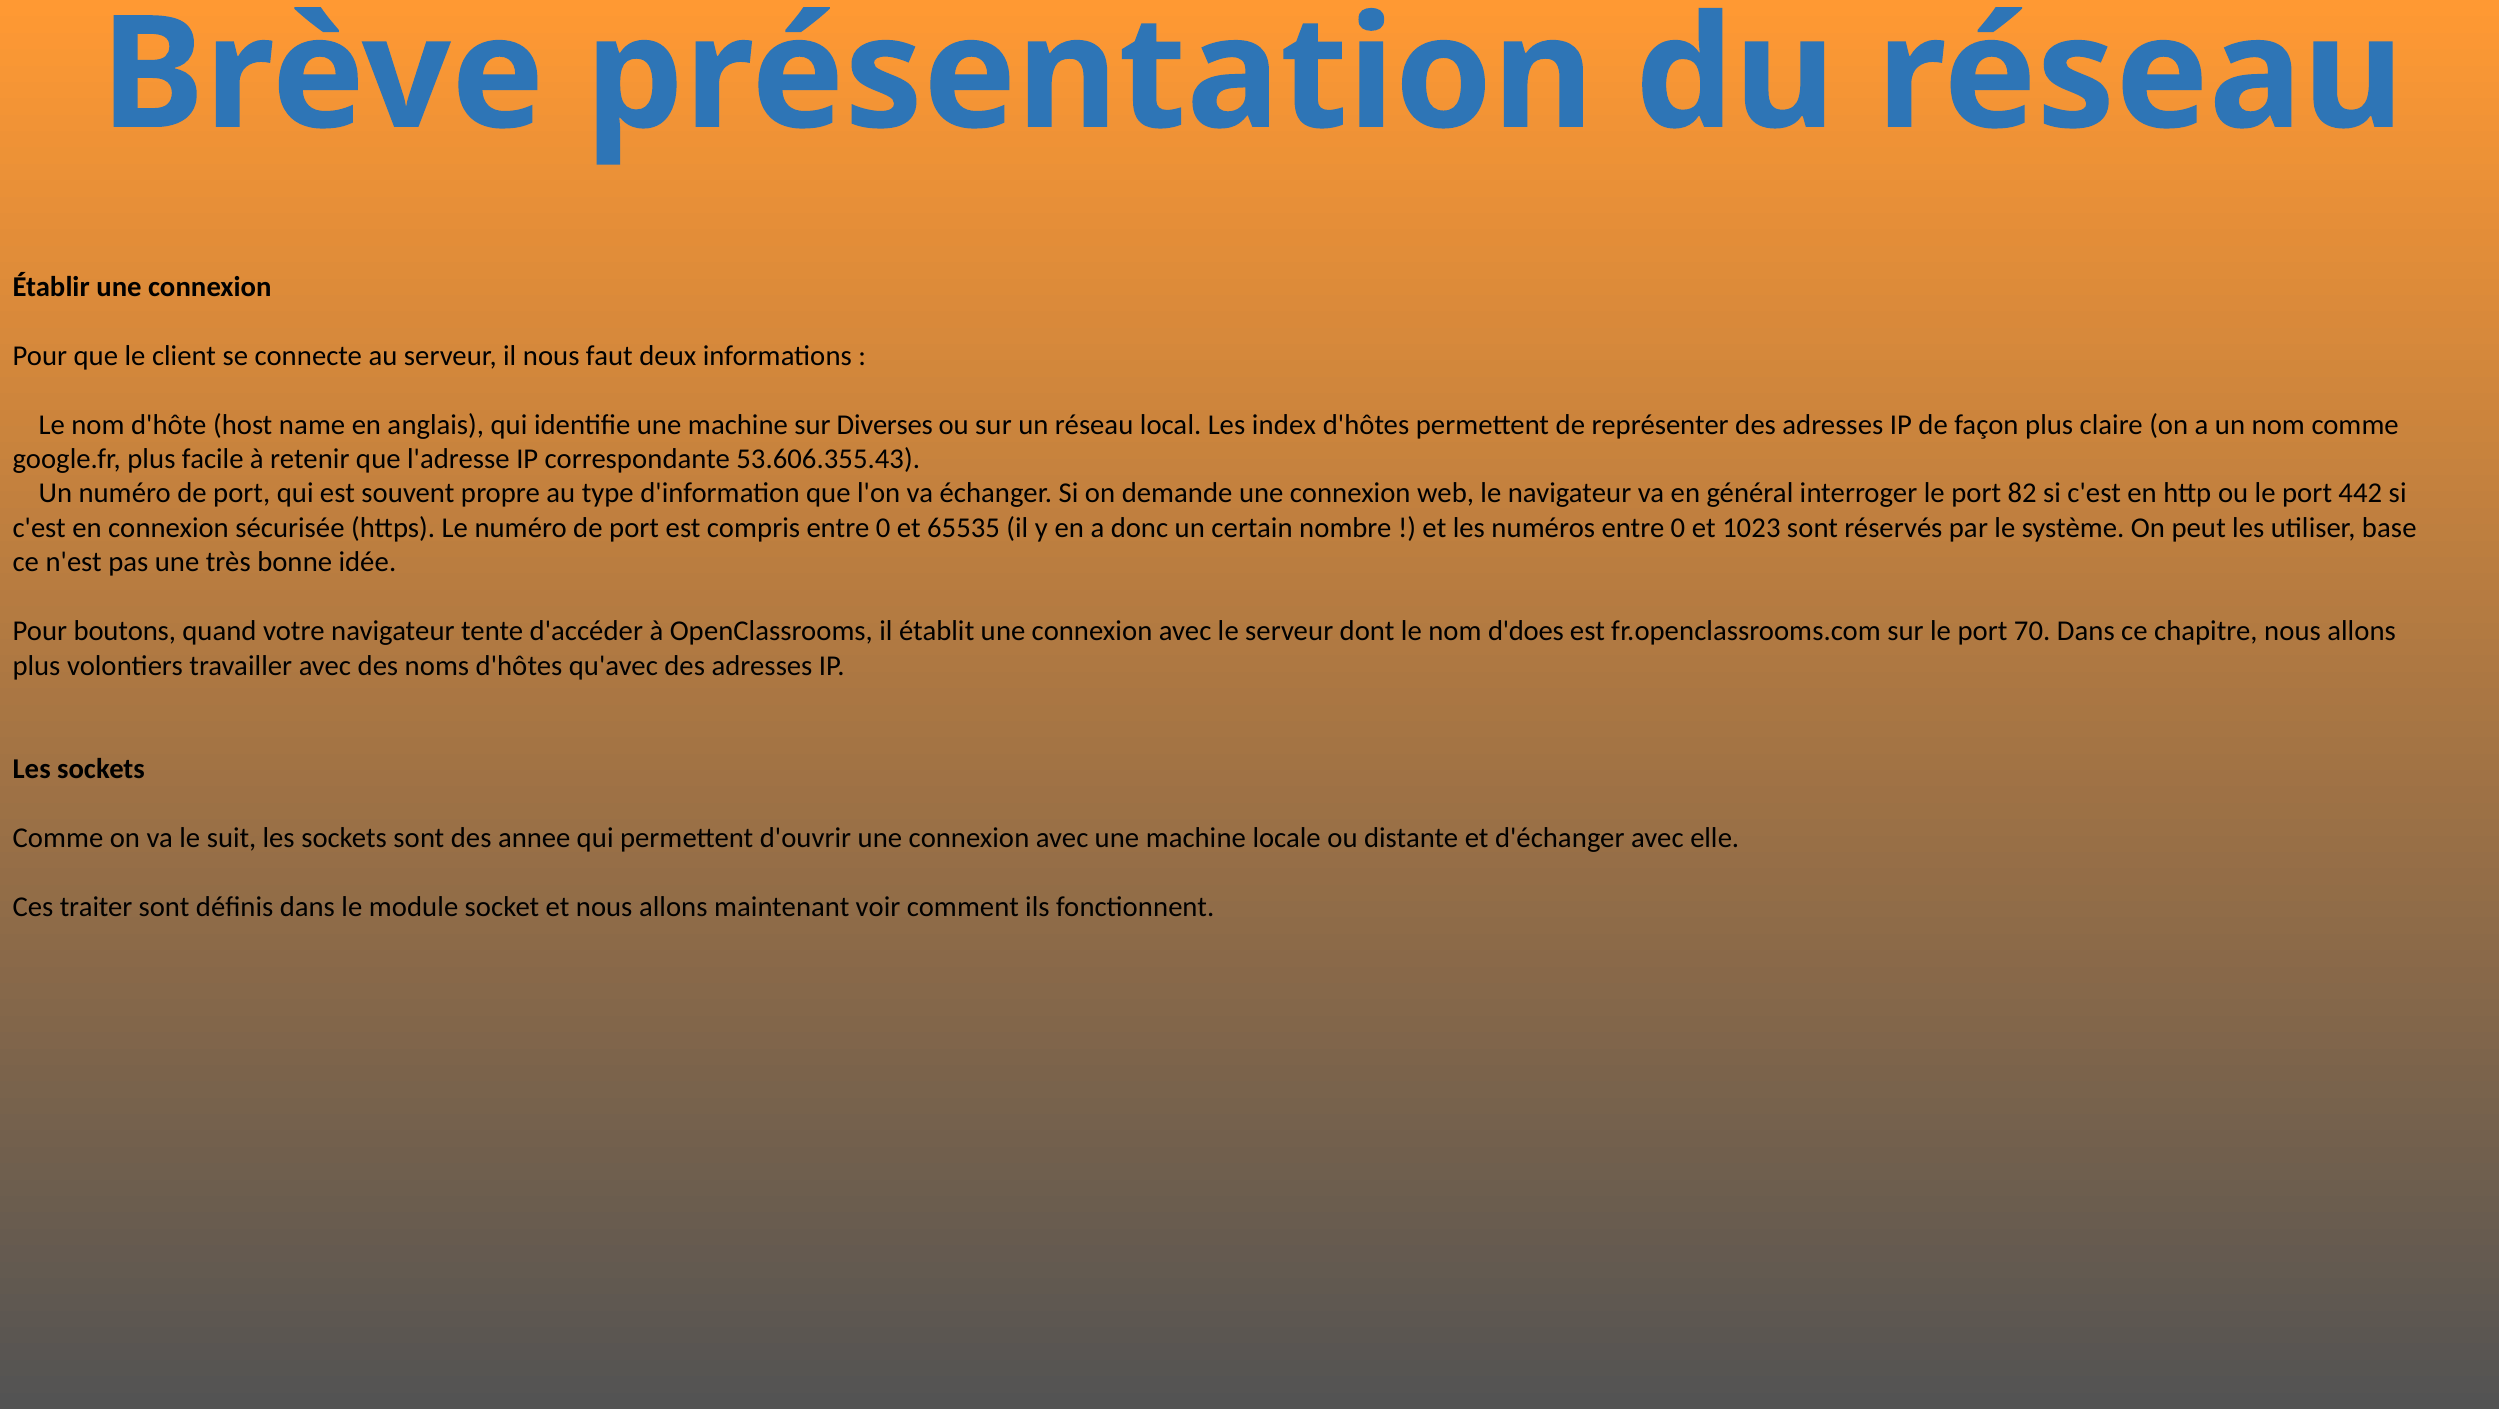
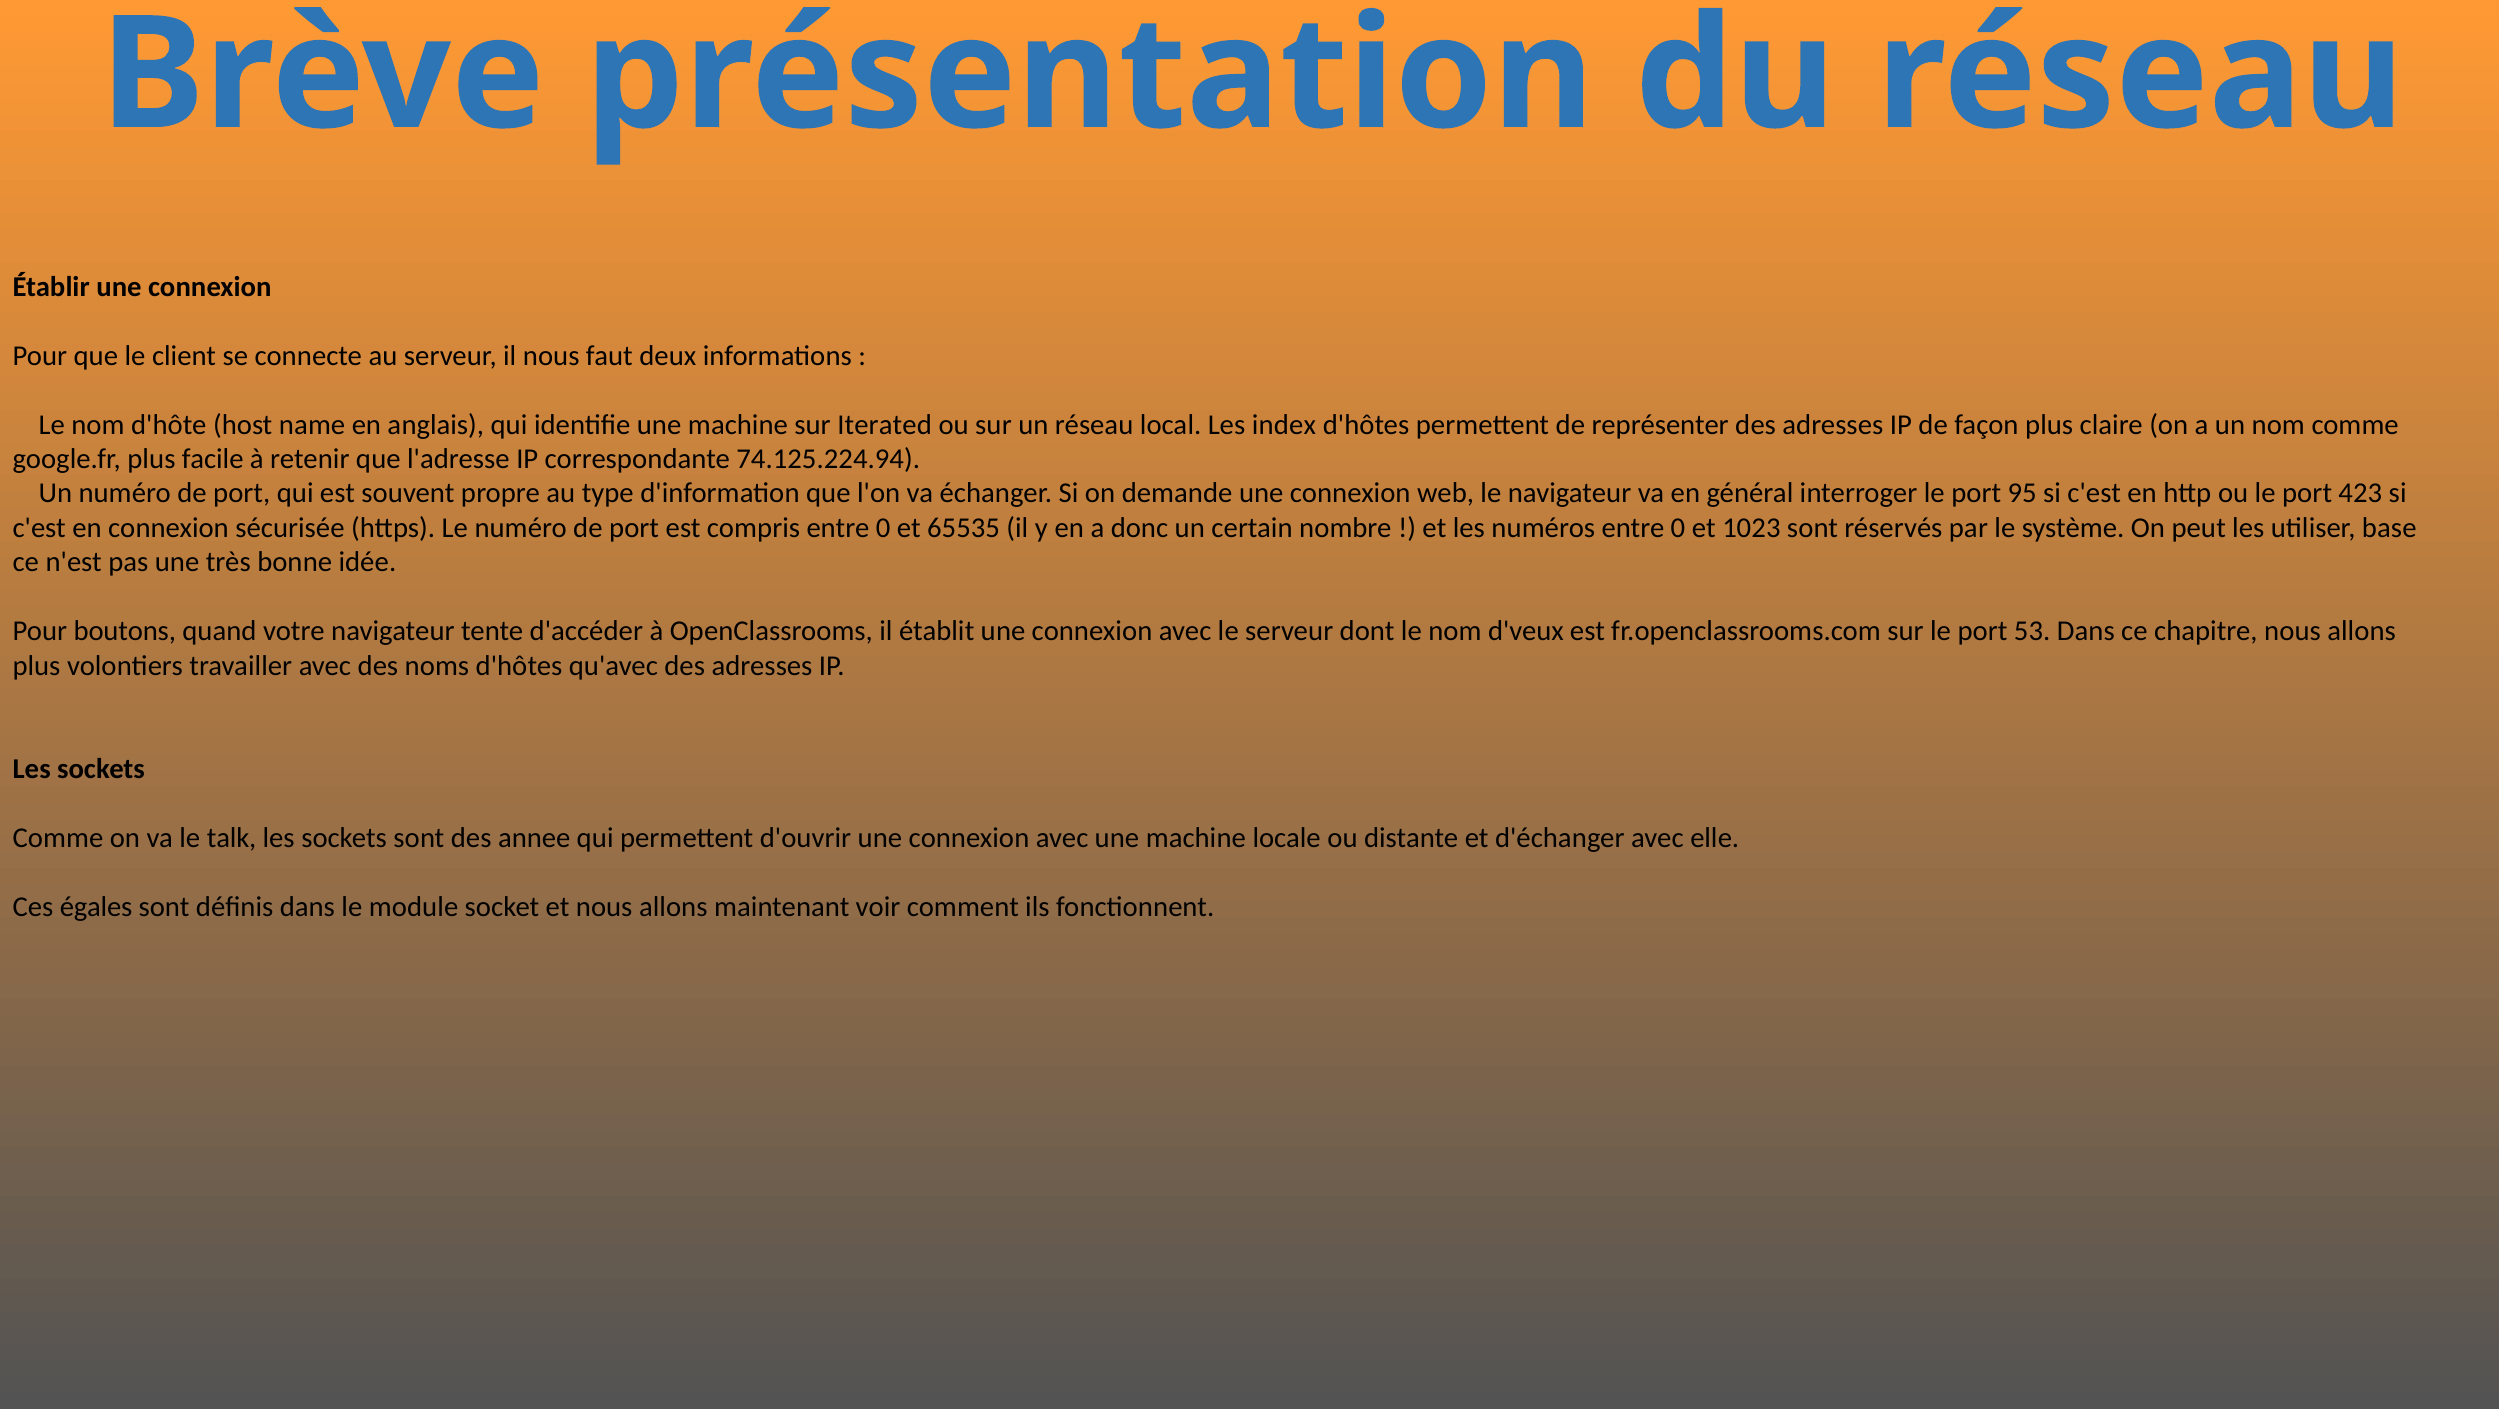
Diverses: Diverses -> Iterated
53.606.355.43: 53.606.355.43 -> 74.125.224.94
82: 82 -> 95
442: 442 -> 423
d'does: d'does -> d'veux
70: 70 -> 53
suit: suit -> talk
traiter: traiter -> égales
